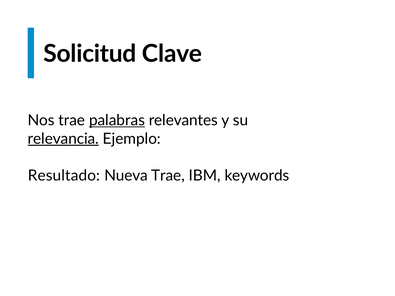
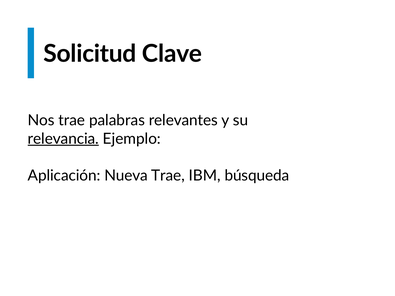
palabras underline: present -> none
Resultado: Resultado -> Aplicación
keywords: keywords -> búsqueda
